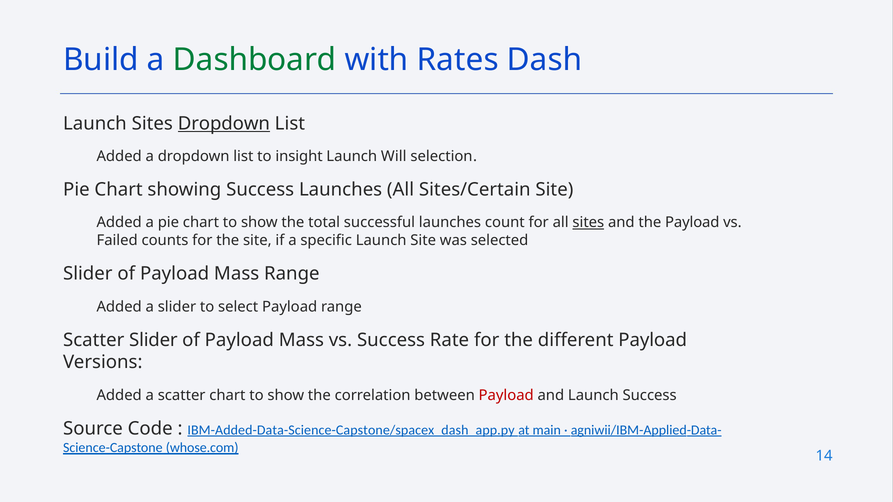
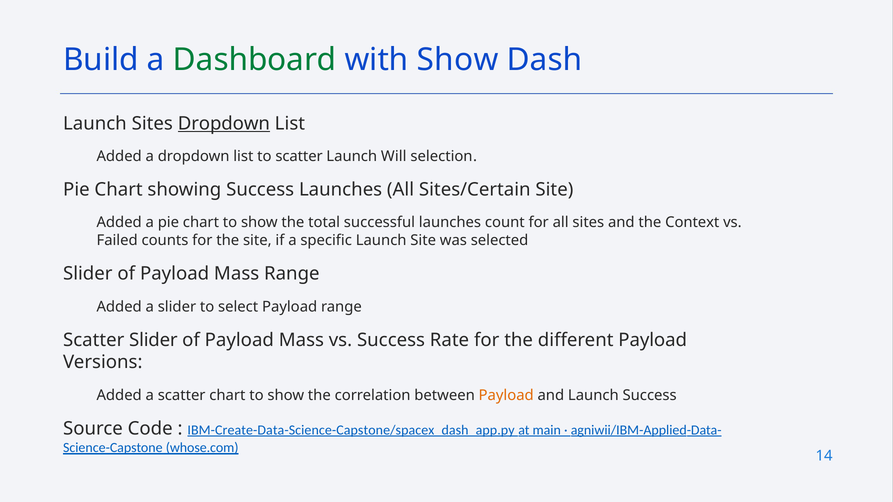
with Rates: Rates -> Show
to insight: insight -> scatter
sites at (588, 223) underline: present -> none
the Payload: Payload -> Context
Payload at (506, 395) colour: red -> orange
IBM-Added-Data-Science-Capstone/spacex_dash_app.py: IBM-Added-Data-Science-Capstone/spacex_dash_app.py -> IBM-Create-Data-Science-Capstone/spacex_dash_app.py
